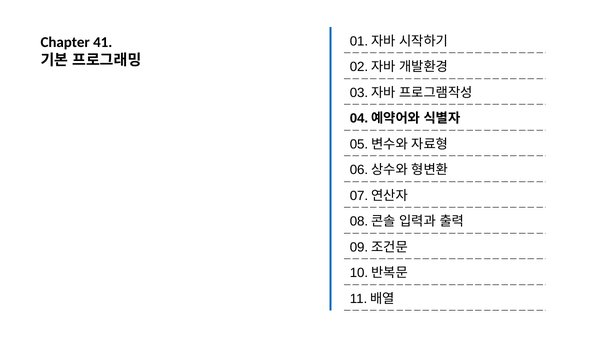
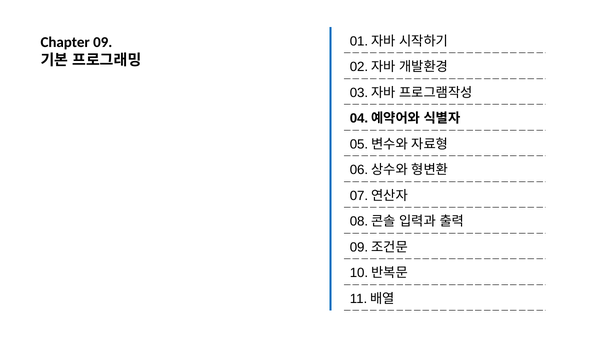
41: 41 -> 09
